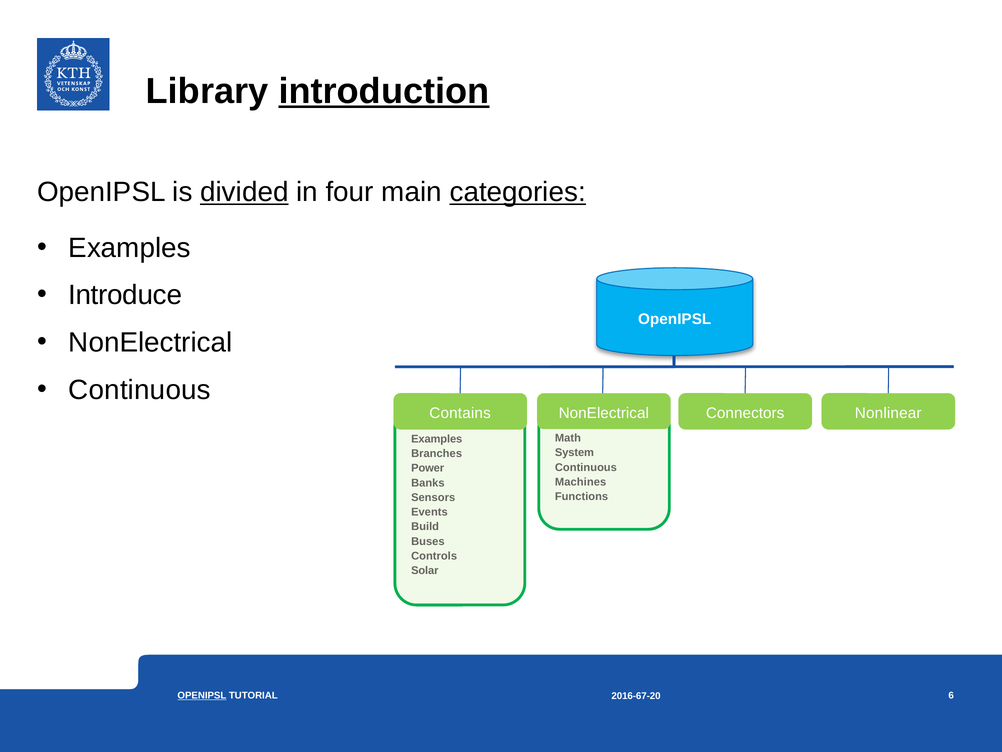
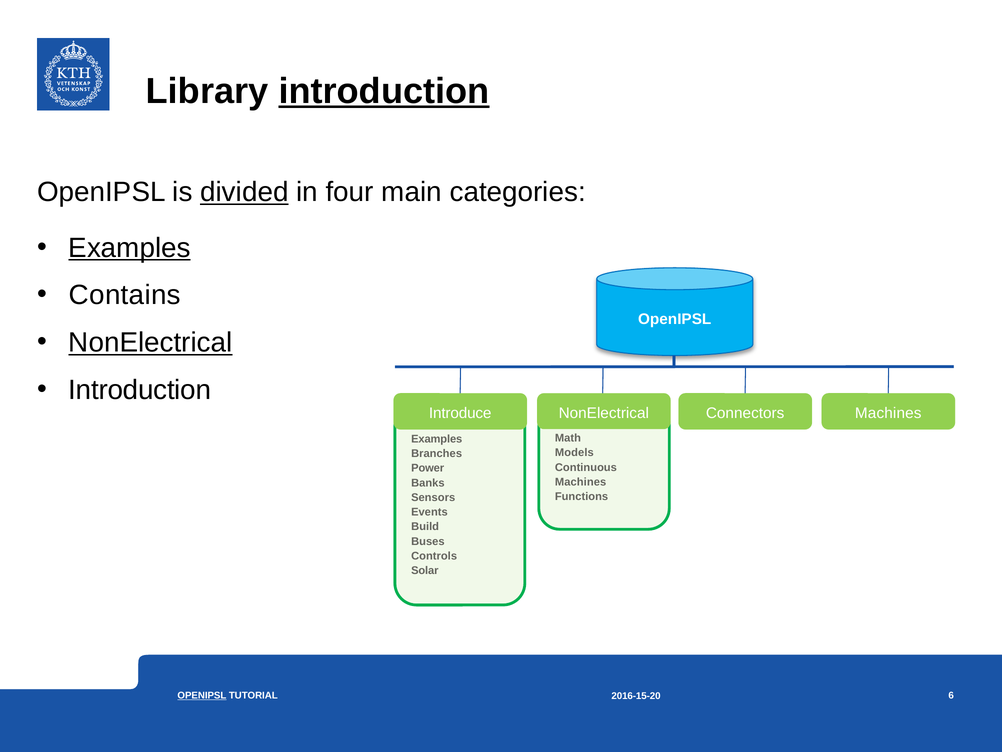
categories underline: present -> none
Examples at (130, 248) underline: none -> present
Introduce: Introduce -> Contains
NonElectrical at (150, 342) underline: none -> present
Continuous at (140, 390): Continuous -> Introduction
Contains: Contains -> Introduce
Connectors Nonlinear: Nonlinear -> Machines
System: System -> Models
2016-67-20: 2016-67-20 -> 2016-15-20
